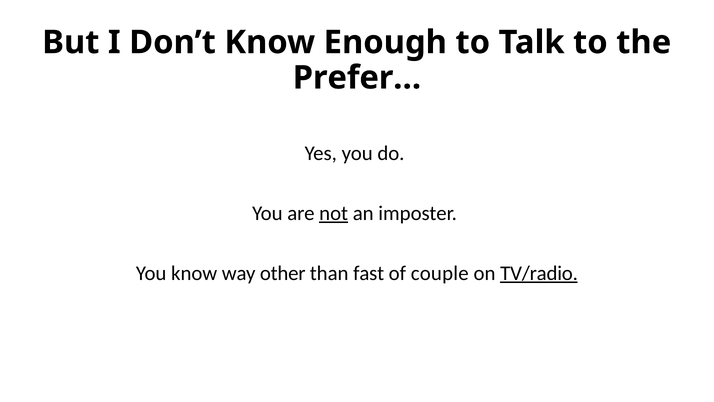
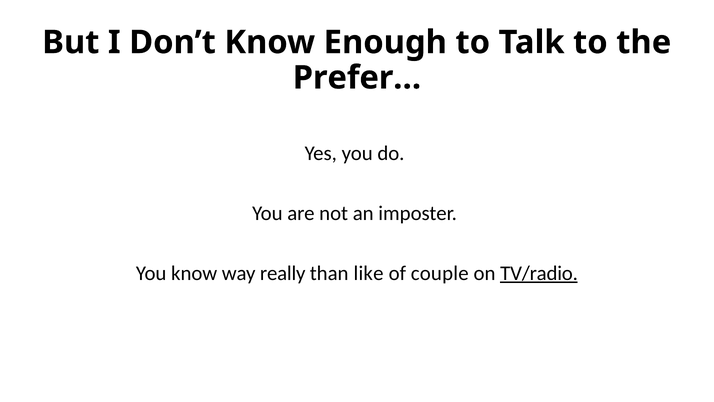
not underline: present -> none
other: other -> really
fast: fast -> like
